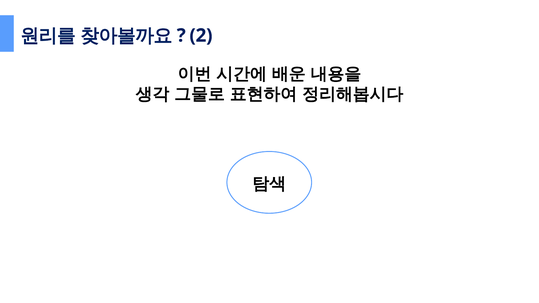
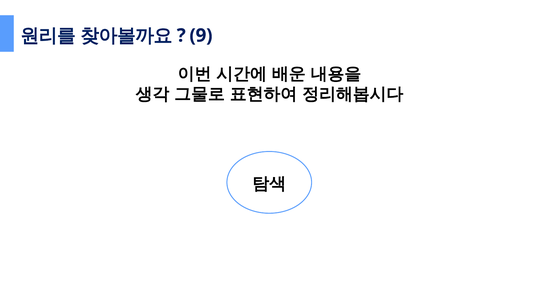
2: 2 -> 9
